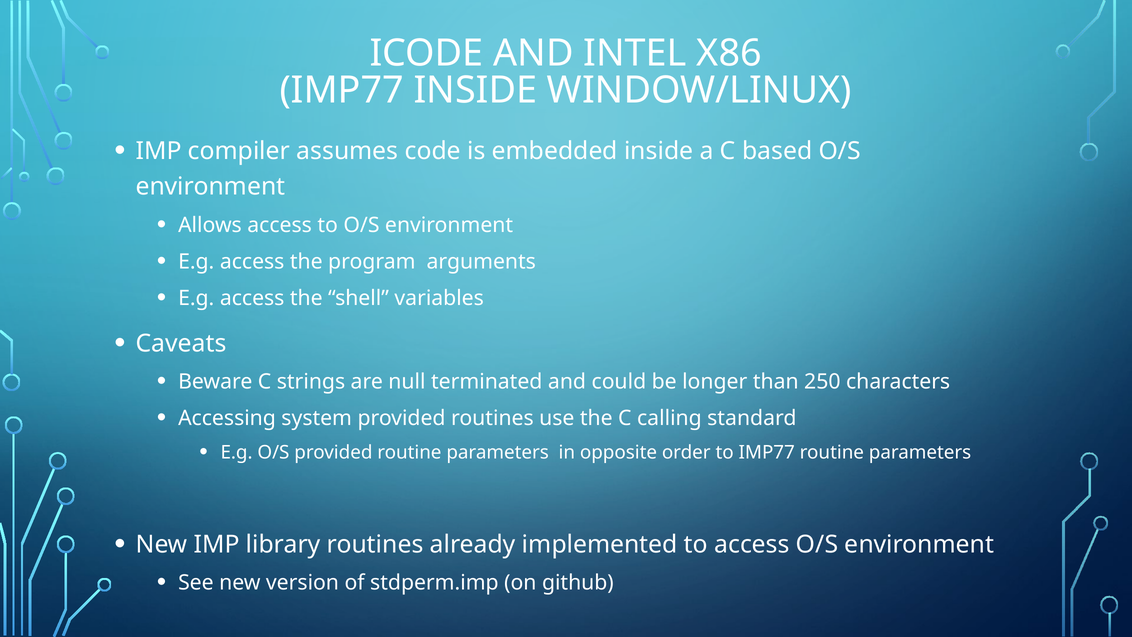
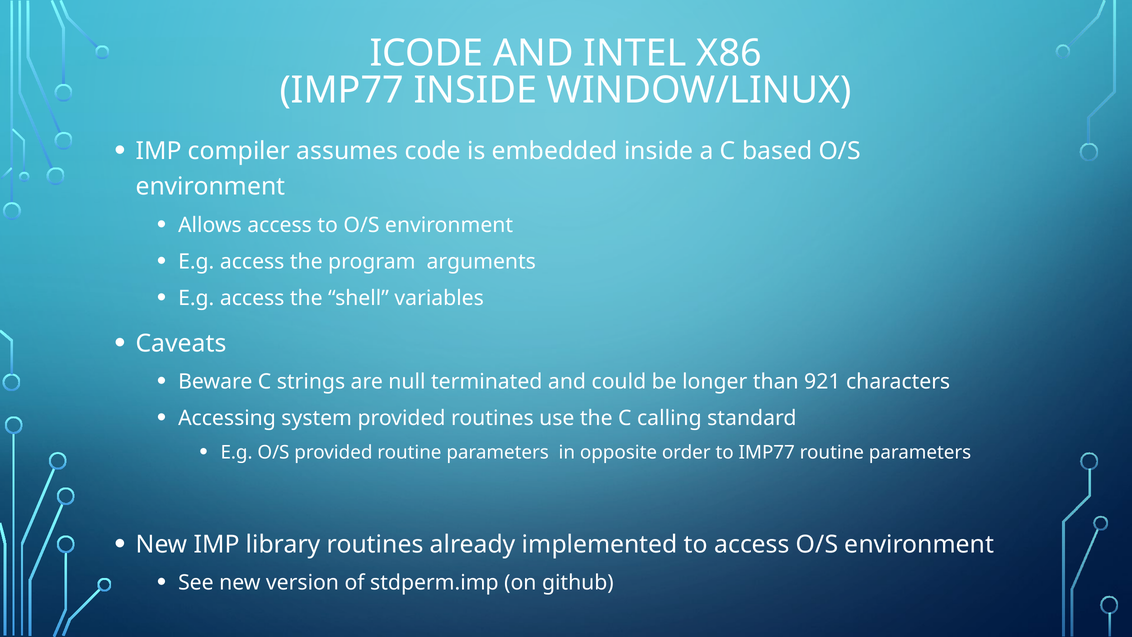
250: 250 -> 921
